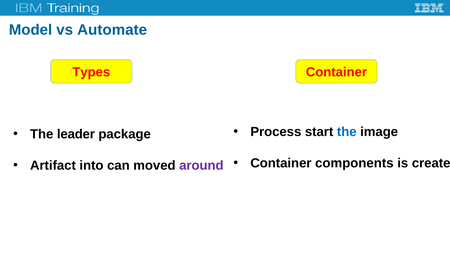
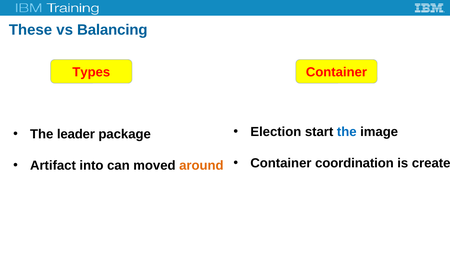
Model: Model -> These
Automate: Automate -> Balancing
Process: Process -> Election
components: components -> coordination
around colour: purple -> orange
